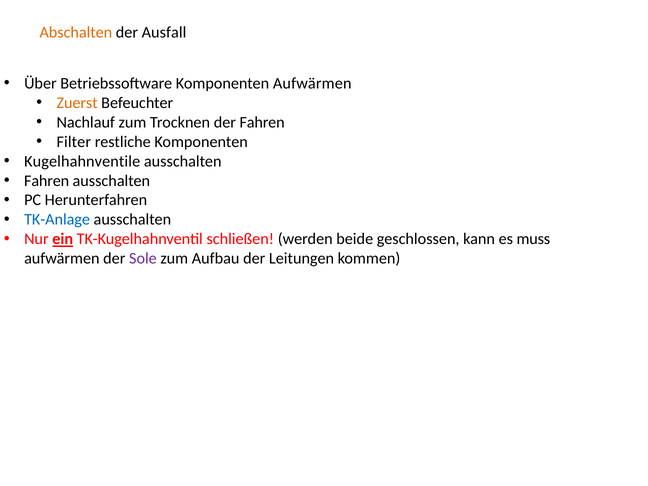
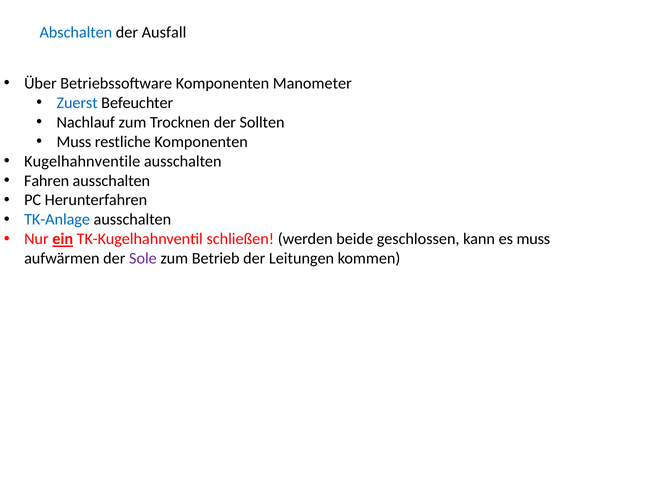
Abschalten colour: orange -> blue
Komponenten Aufwärmen: Aufwärmen -> Manometer
Zuerst colour: orange -> blue
der Fahren: Fahren -> Sollten
Filter at (74, 142): Filter -> Muss
Aufbau: Aufbau -> Betrieb
